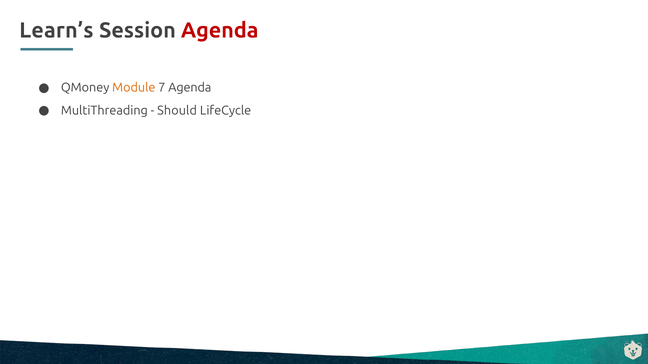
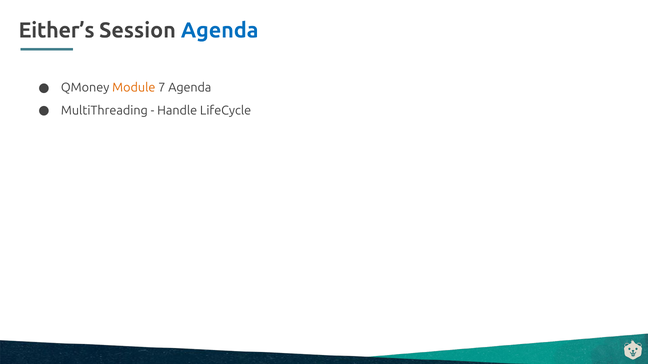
Learn’s: Learn’s -> Either’s
Agenda at (220, 30) colour: red -> blue
Should: Should -> Handle
